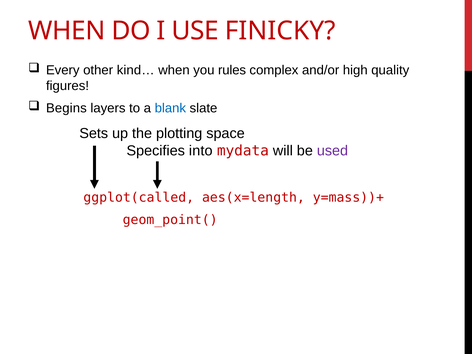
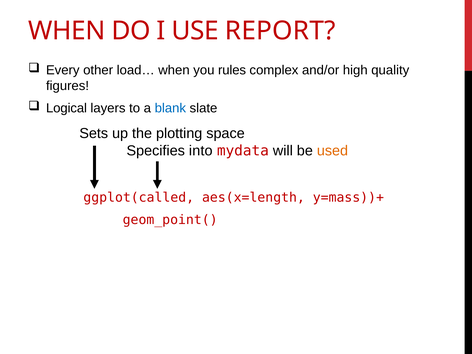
FINICKY: FINICKY -> REPORT
kind…: kind… -> load…
Begins: Begins -> Logical
used colour: purple -> orange
